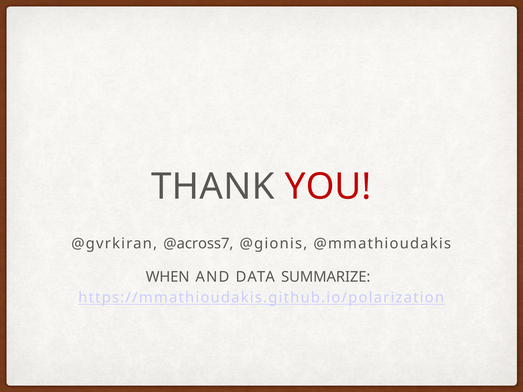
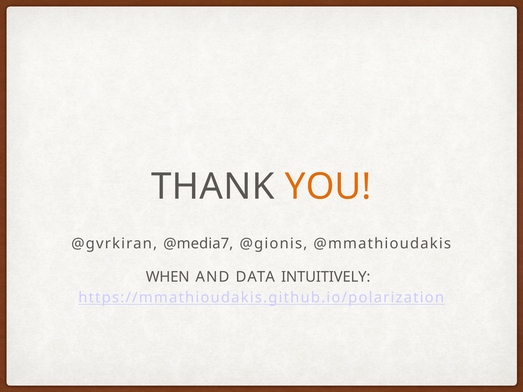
YOU colour: red -> orange
@across7: @across7 -> @media7
SUMMARIZE: SUMMARIZE -> INTUITIVELY
